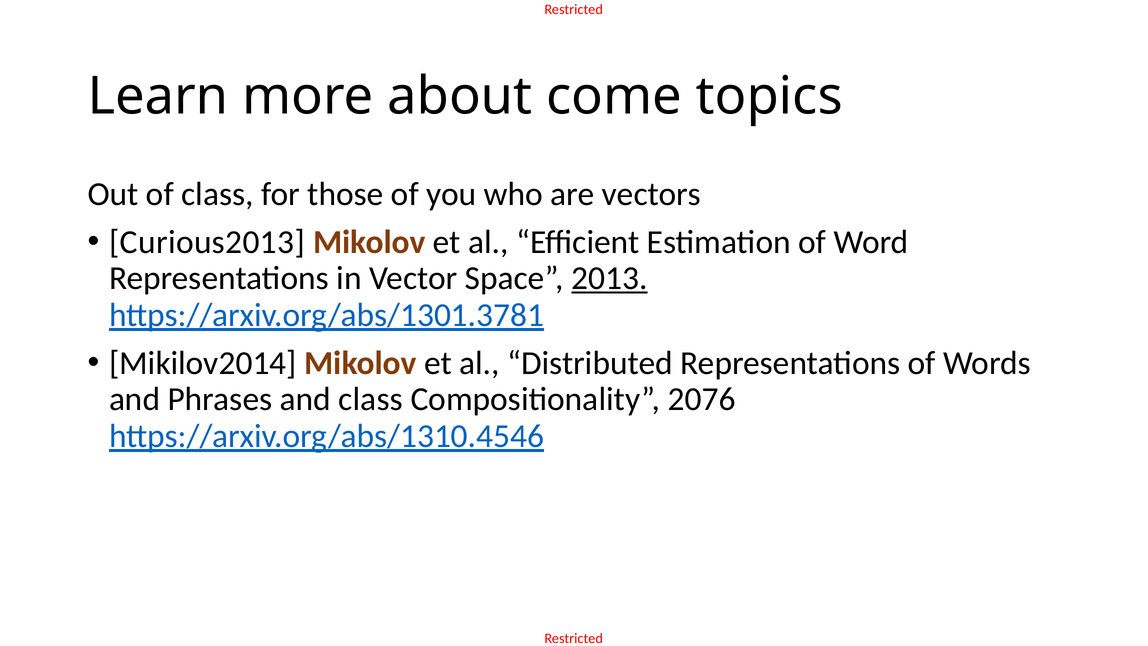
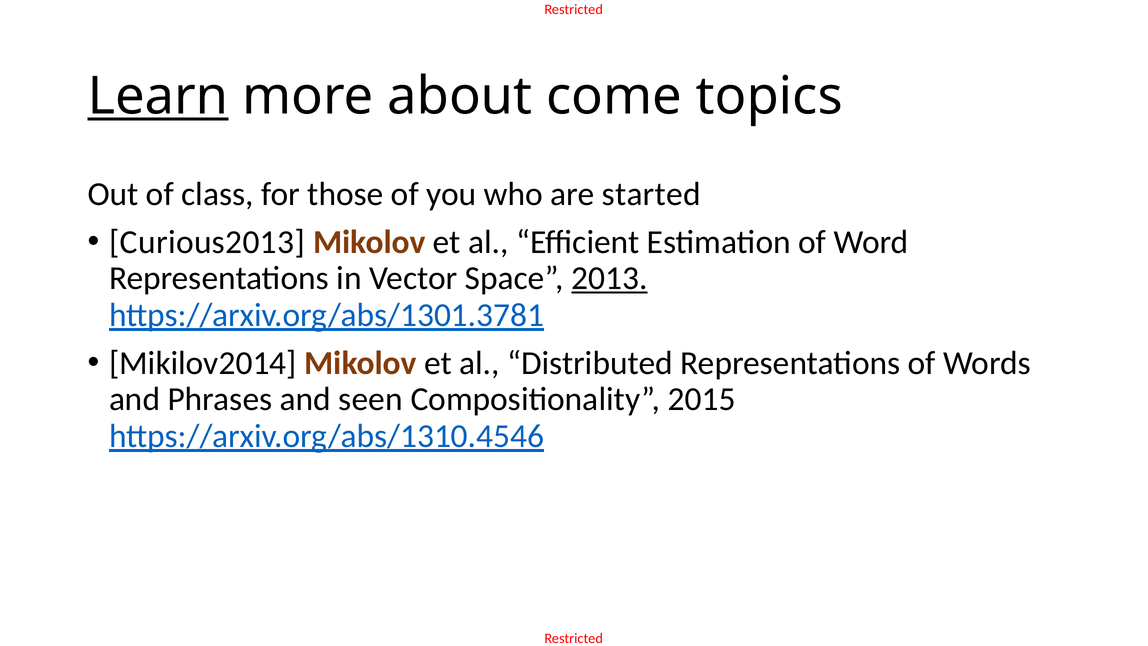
Learn underline: none -> present
vectors: vectors -> started
and class: class -> seen
2076: 2076 -> 2015
